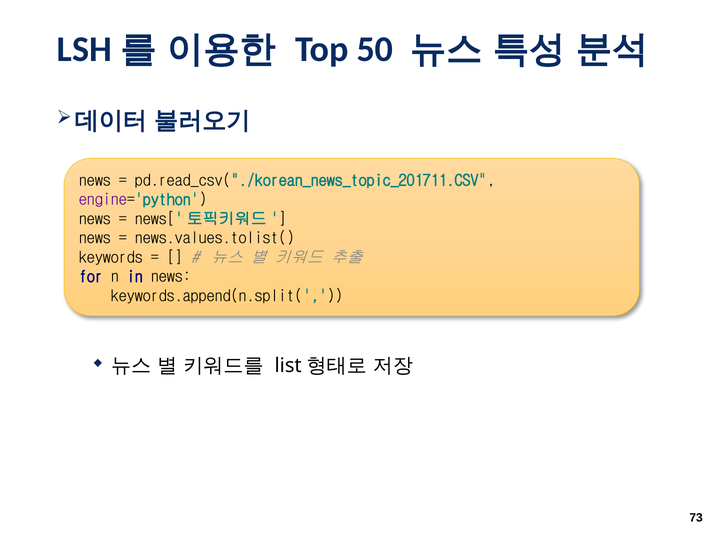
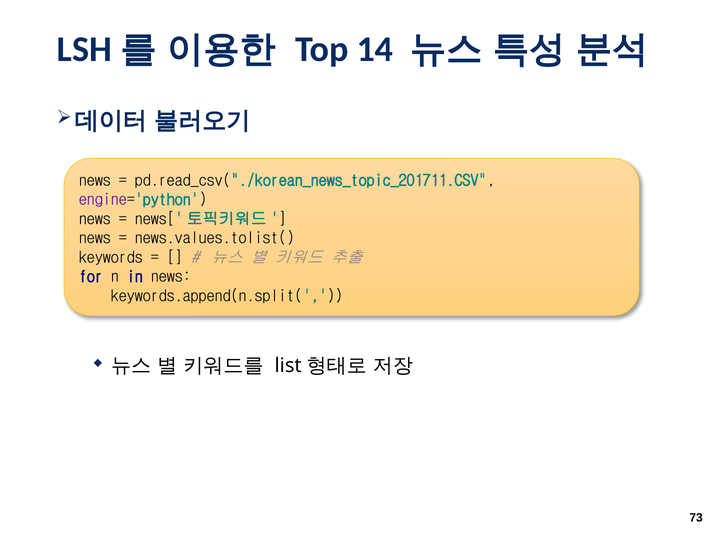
50: 50 -> 14
